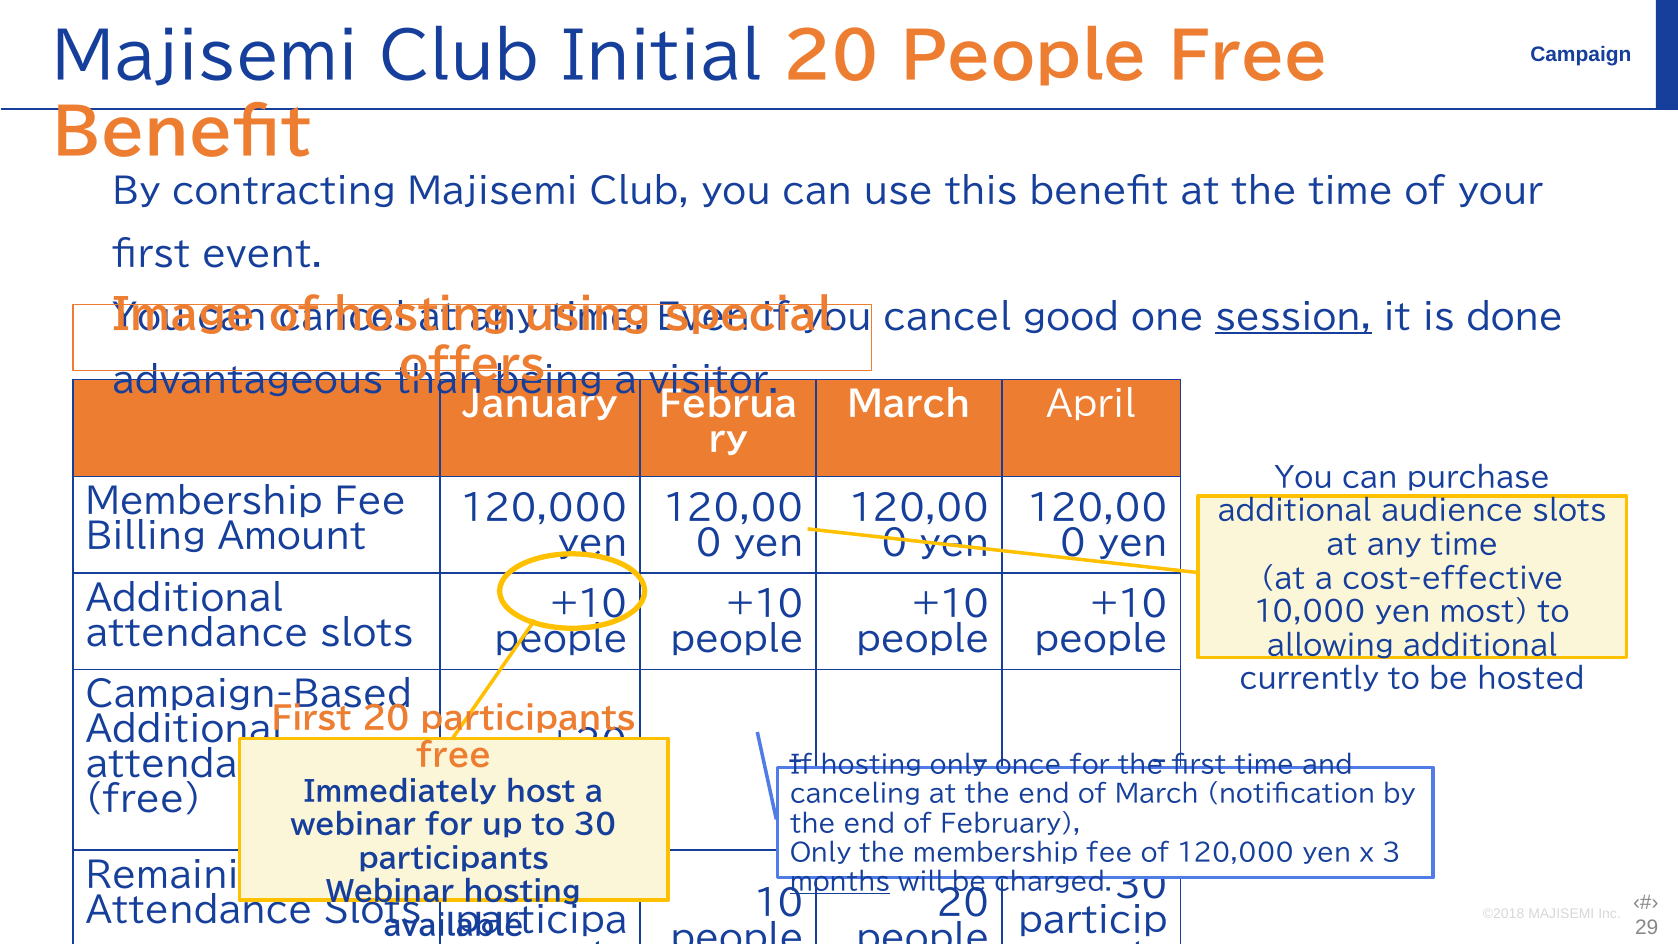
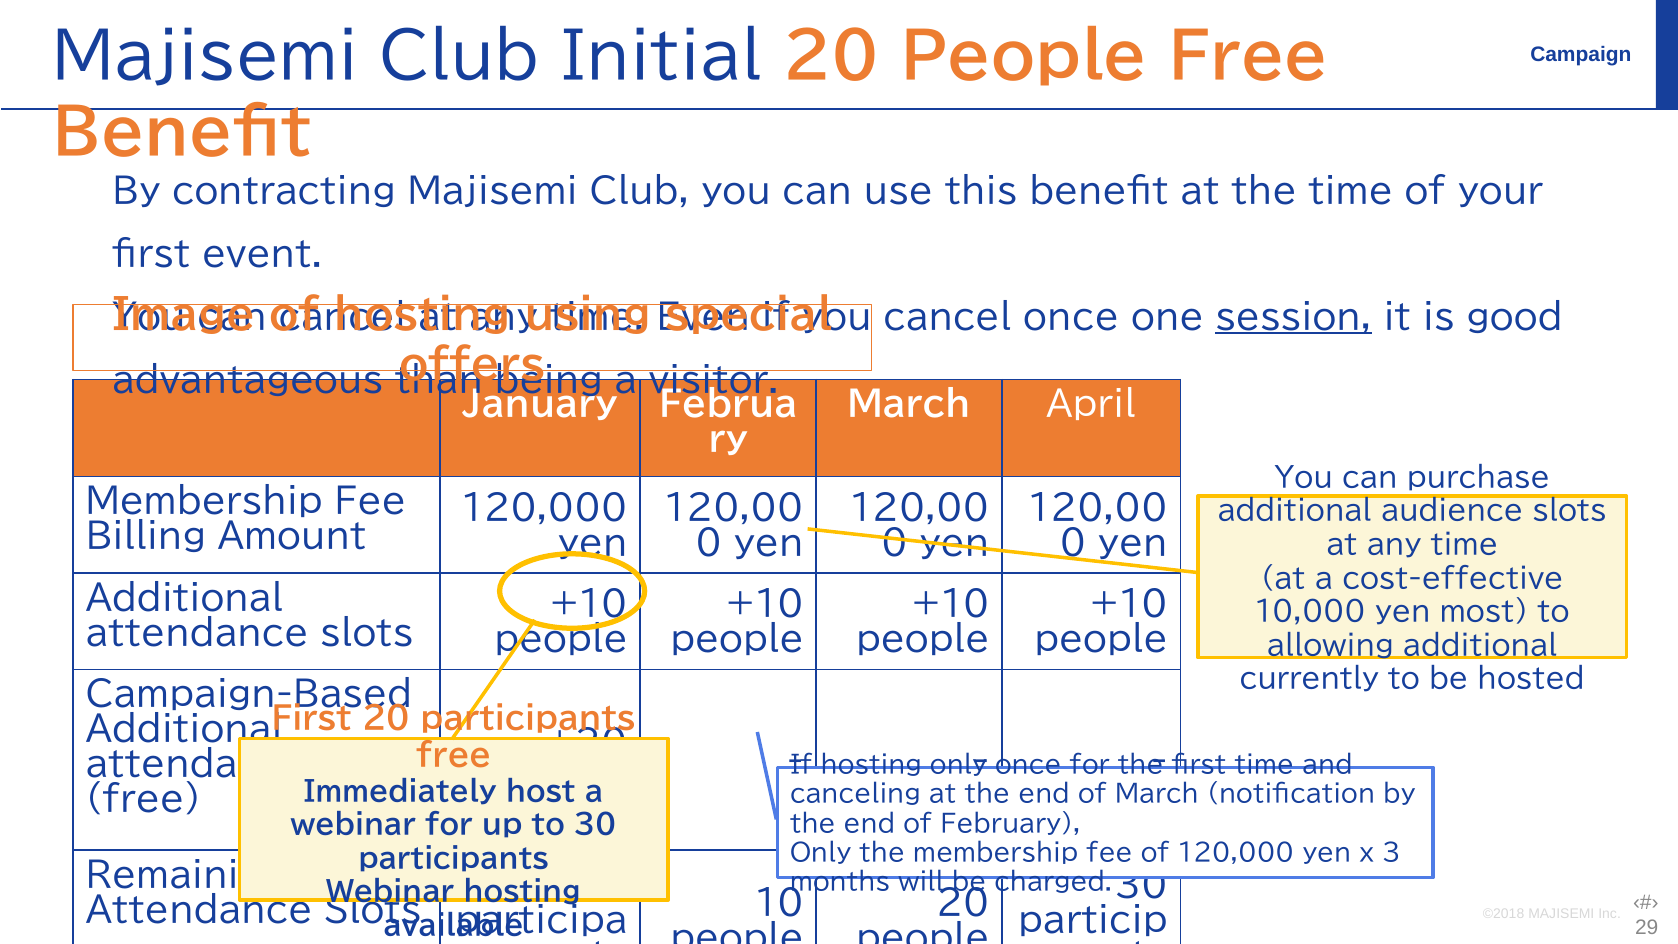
cancel good: good -> once
done: done -> good
months underline: present -> none
